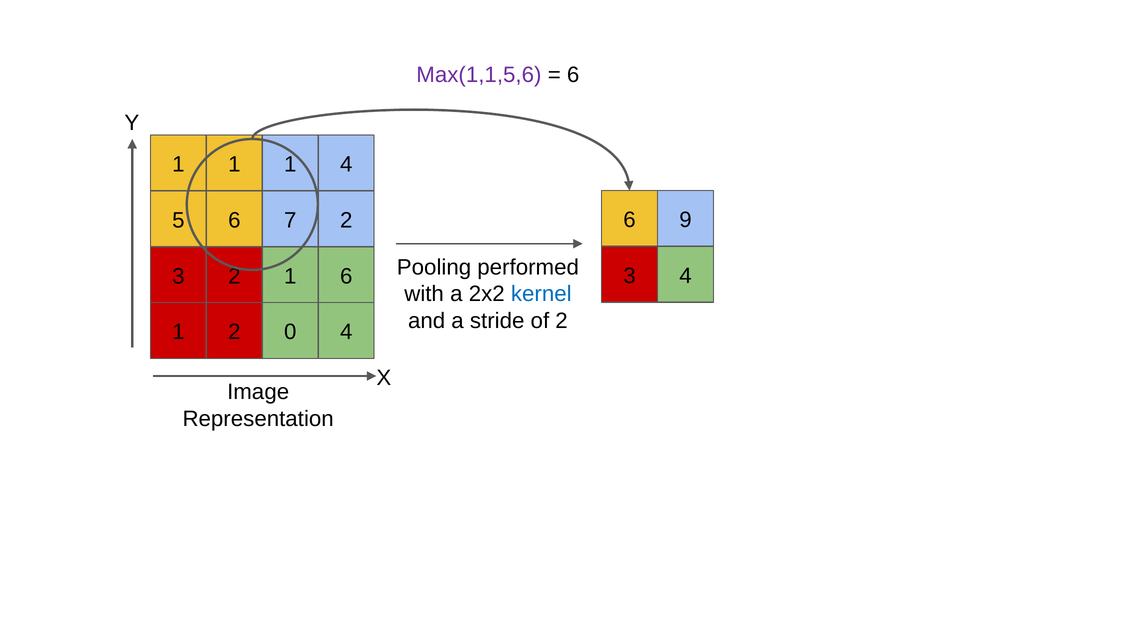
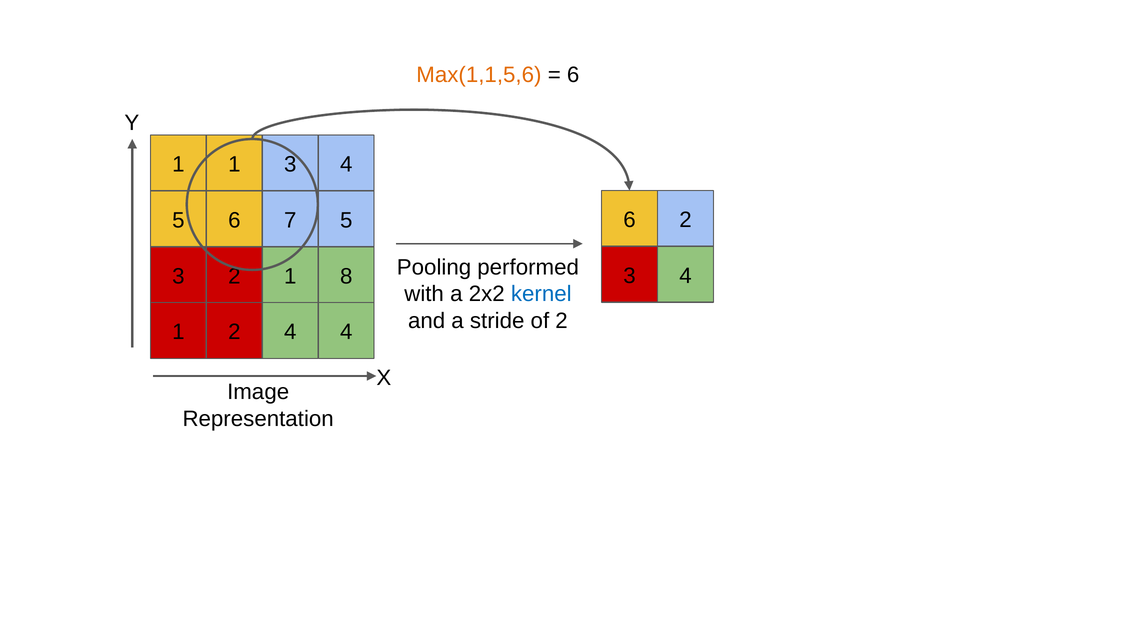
Max(1,1,5,6 colour: purple -> orange
1 1 1: 1 -> 3
6 9: 9 -> 2
7 2: 2 -> 5
1 6: 6 -> 8
2 0: 0 -> 4
